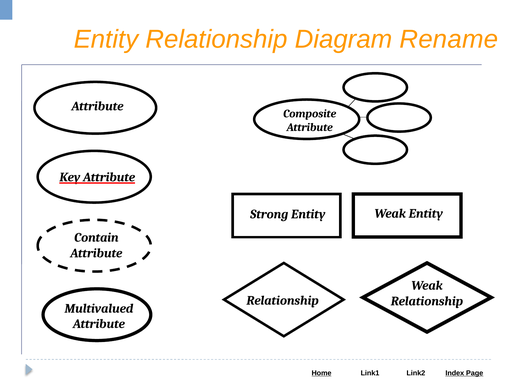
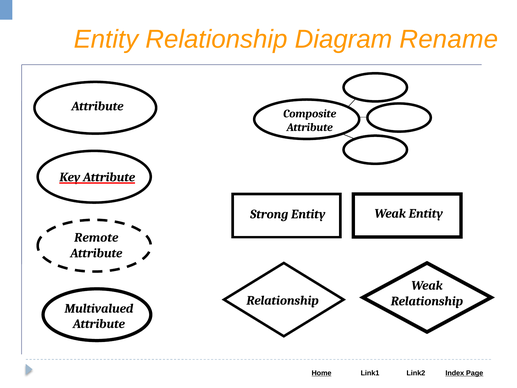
Contain: Contain -> Remote
